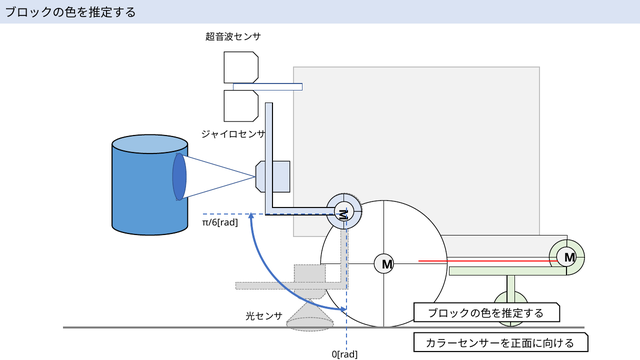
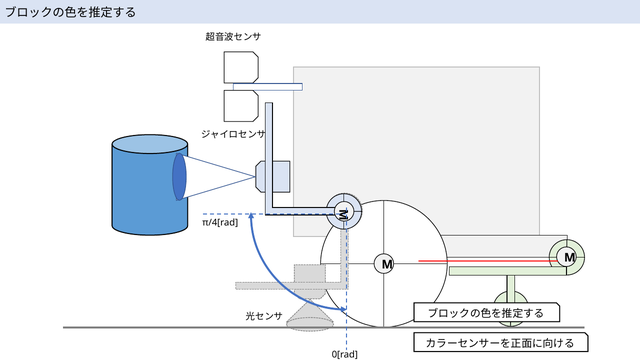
π/6[rad: π/6[rad -> π/4[rad
